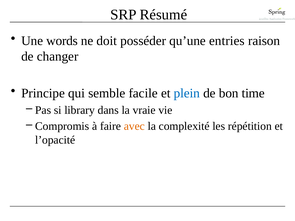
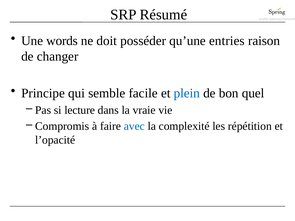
time: time -> quel
library: library -> lecture
avec colour: orange -> blue
